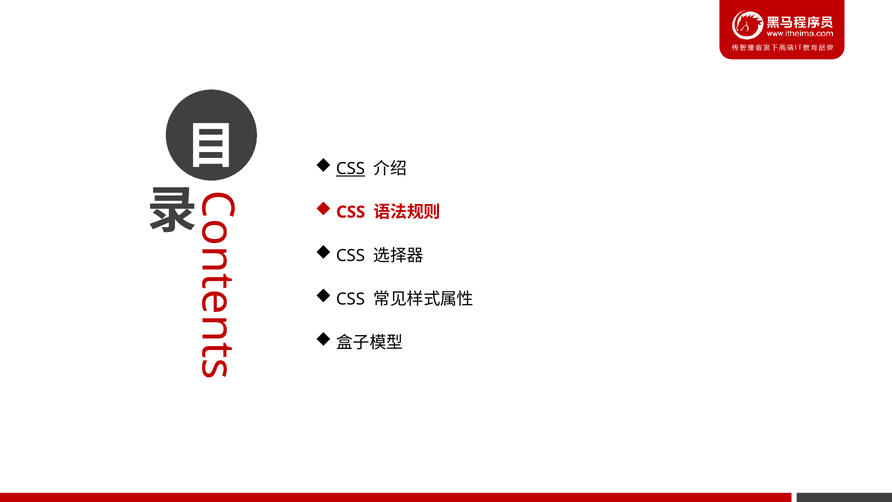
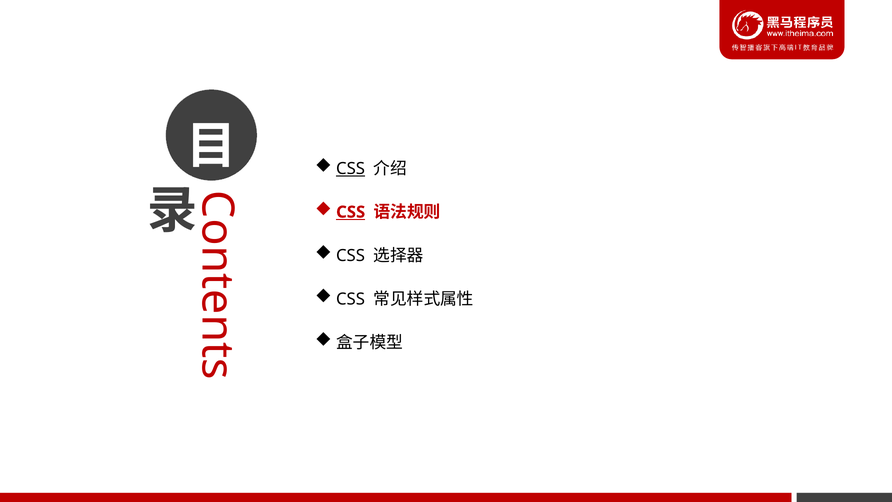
CSS at (351, 212) underline: none -> present
